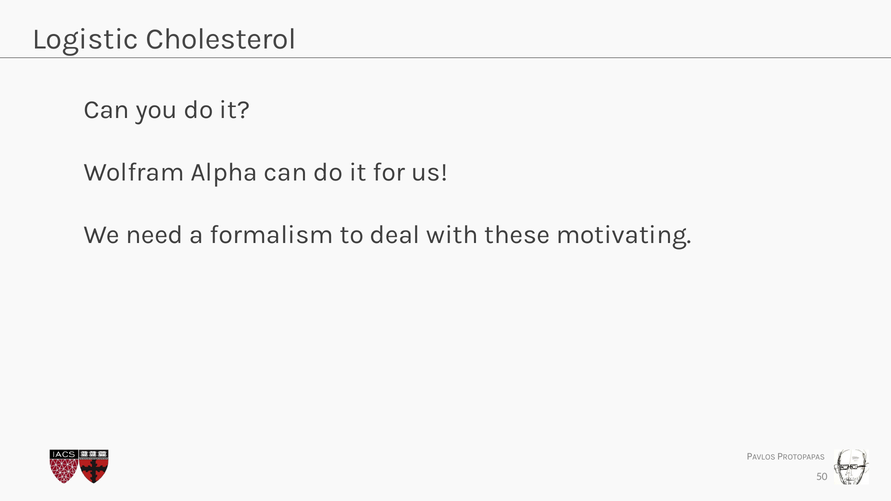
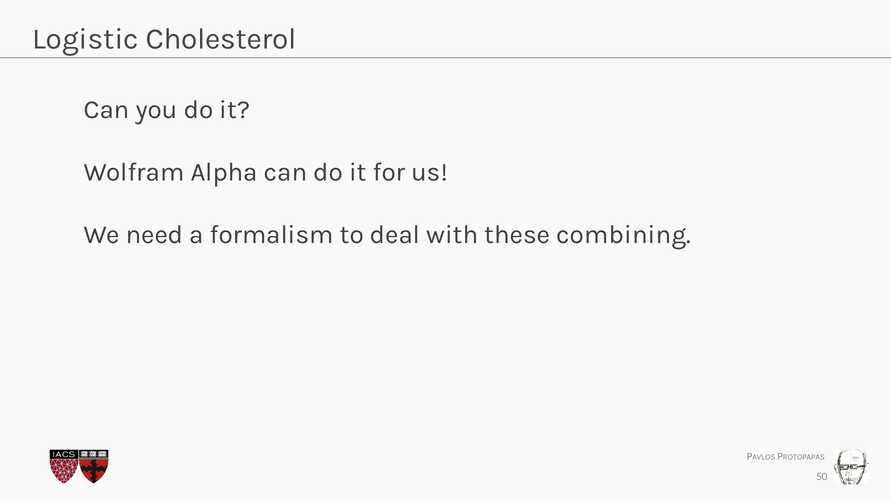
motivating: motivating -> combining
